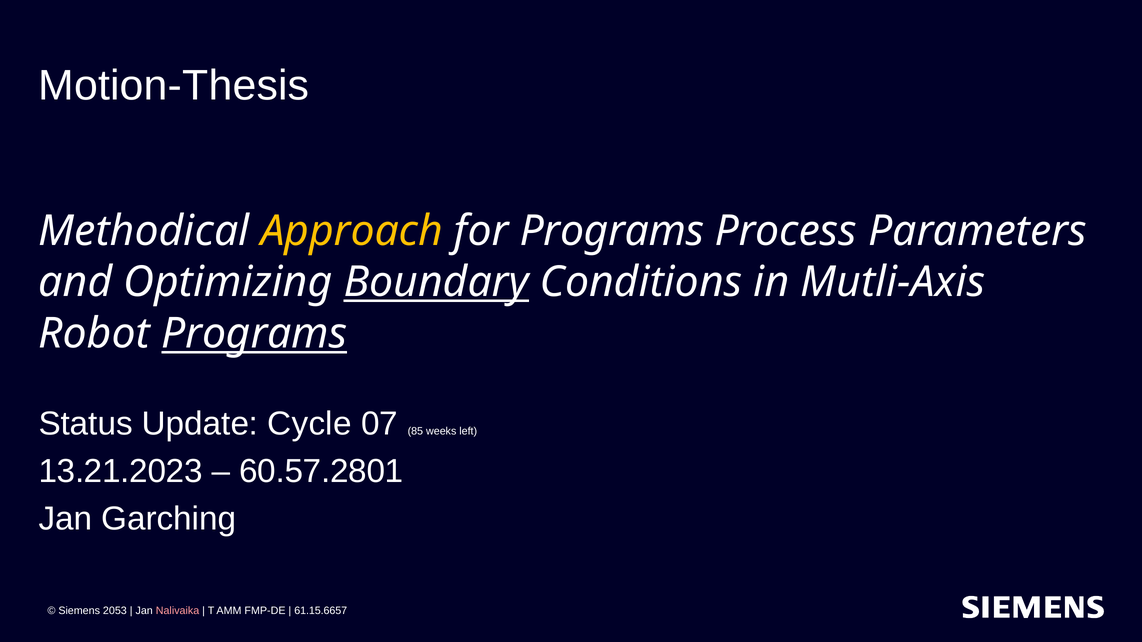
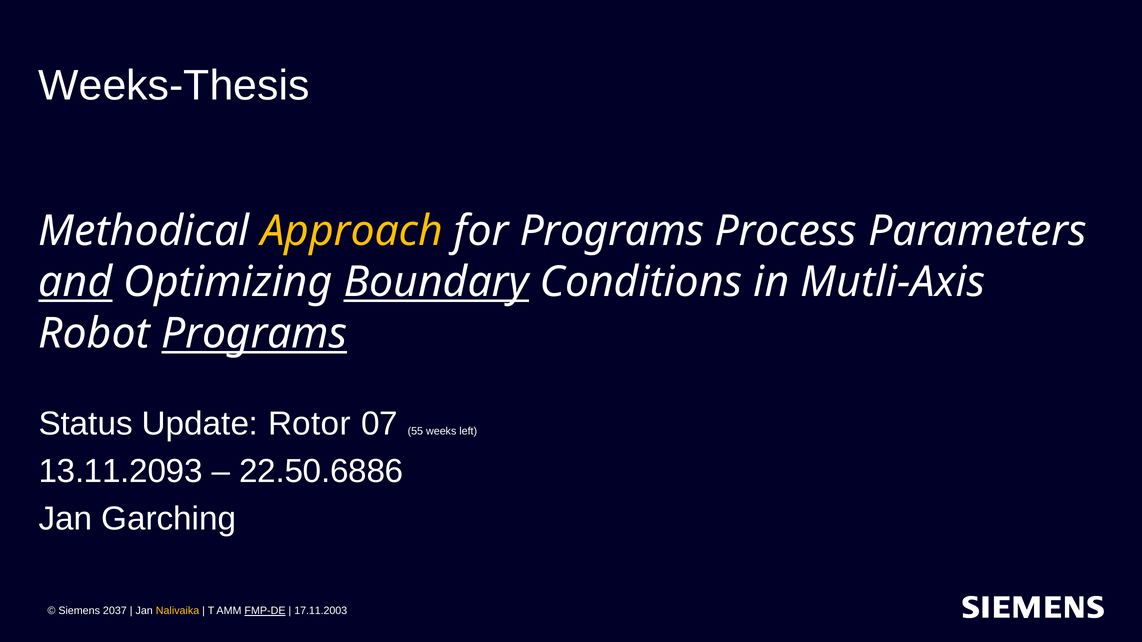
Motion-Thesis: Motion-Thesis -> Weeks-Thesis
and underline: none -> present
Cycle: Cycle -> Rotor
85: 85 -> 55
13.21.2023: 13.21.2023 -> 13.11.2093
60.57.2801: 60.57.2801 -> 22.50.6886
2053: 2053 -> 2037
Nalivaika colour: pink -> yellow
FMP-DE underline: none -> present
61.15.6657: 61.15.6657 -> 17.11.2003
